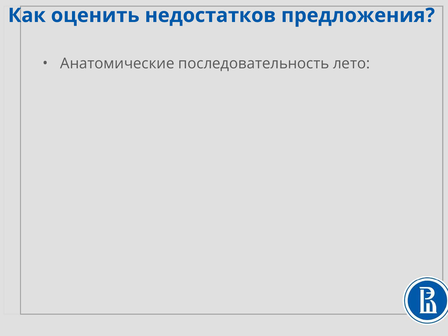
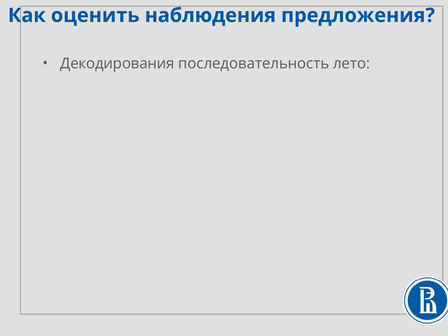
недостатков: недостатков -> наблюдения
Анатомические: Анатомические -> Декодирования
